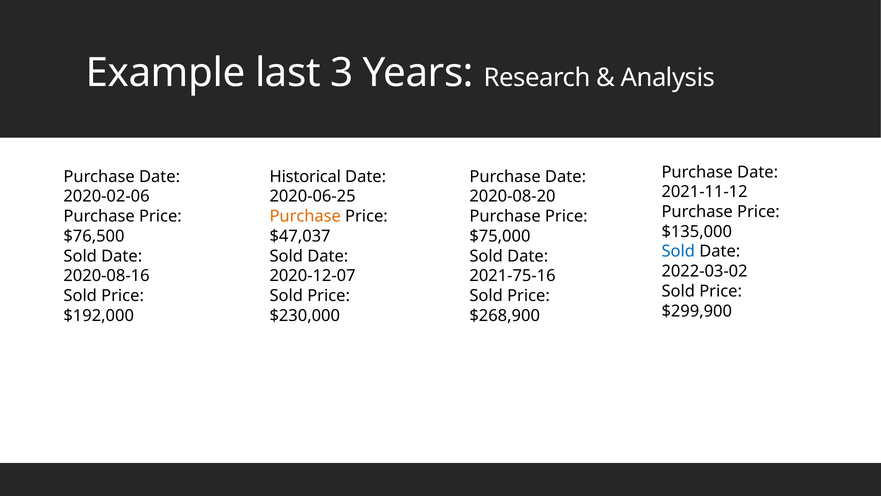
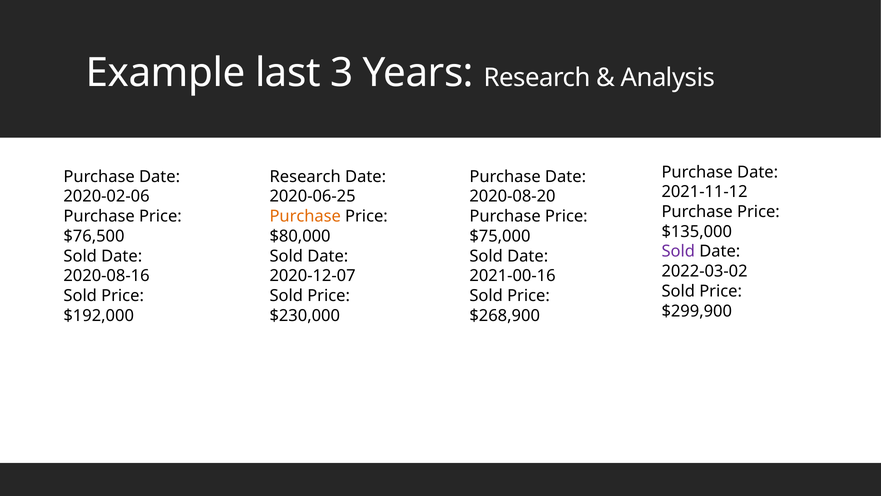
Historical at (305, 177): Historical -> Research
$47,037: $47,037 -> $80,000
Sold at (678, 251) colour: blue -> purple
2021-75-16: 2021-75-16 -> 2021-00-16
